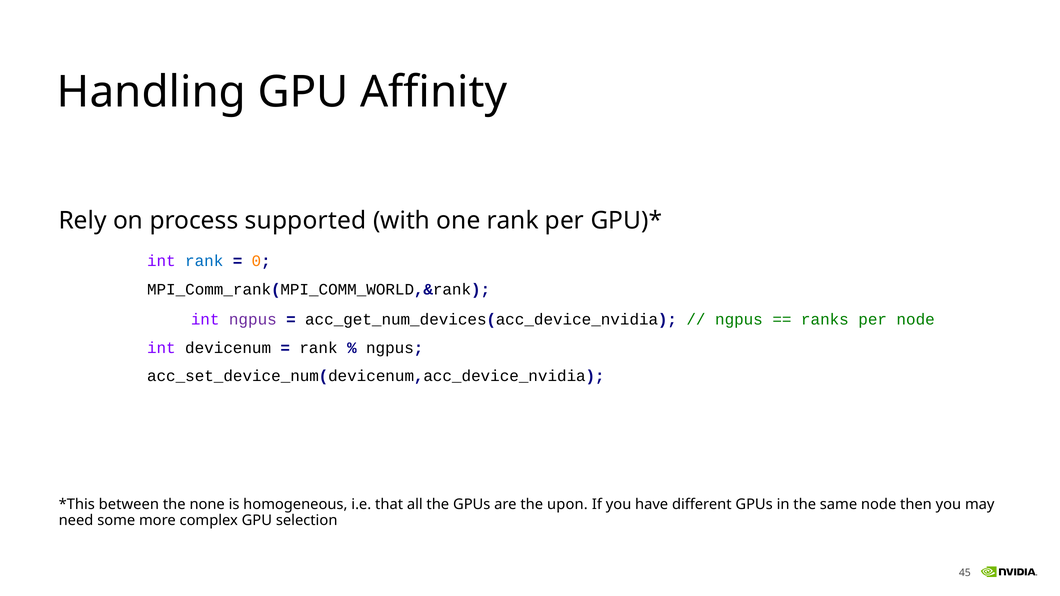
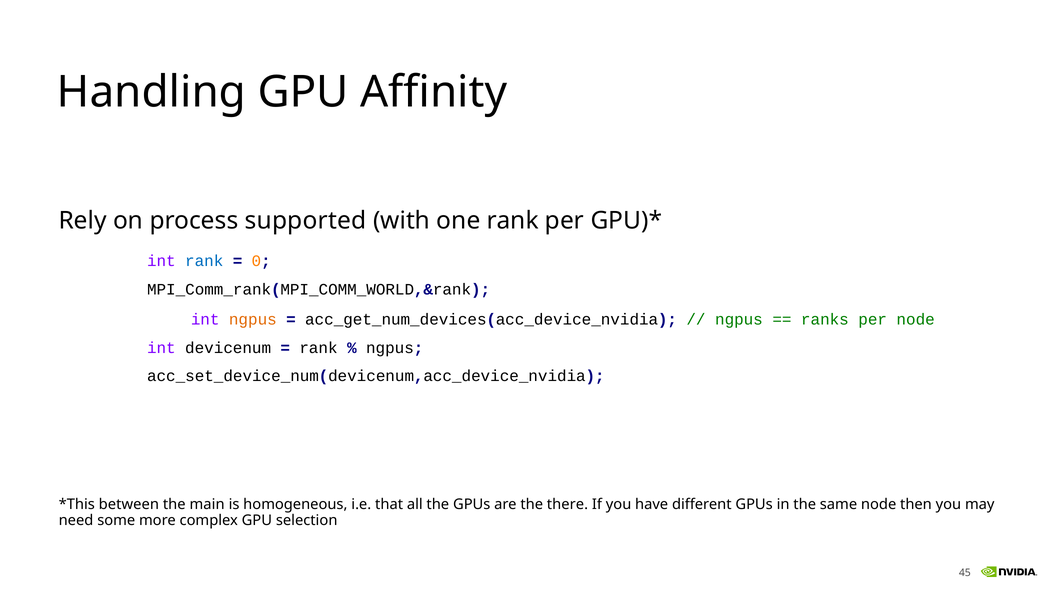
ngpus at (253, 320) colour: purple -> orange
none: none -> main
upon: upon -> there
